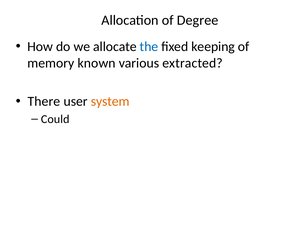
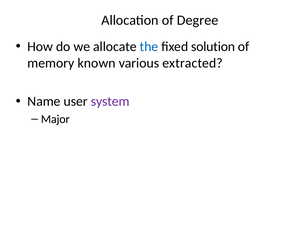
keeping: keeping -> solution
There: There -> Name
system colour: orange -> purple
Could: Could -> Major
